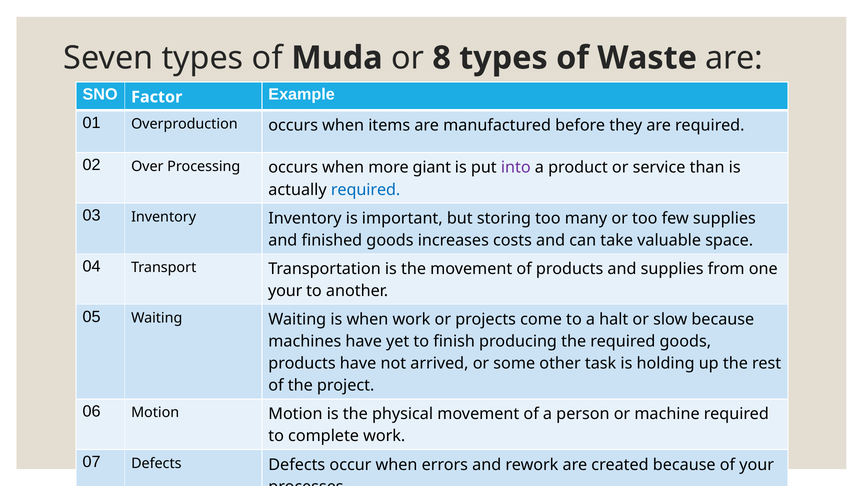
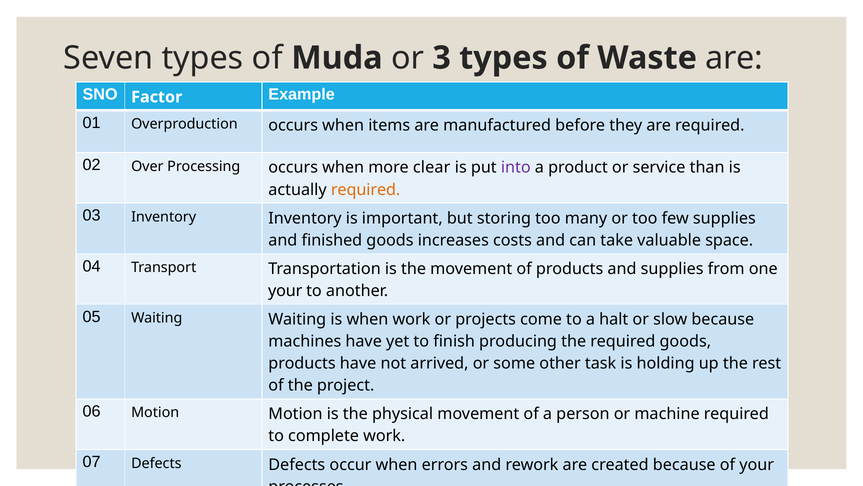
8: 8 -> 3
giant: giant -> clear
required at (366, 189) colour: blue -> orange
